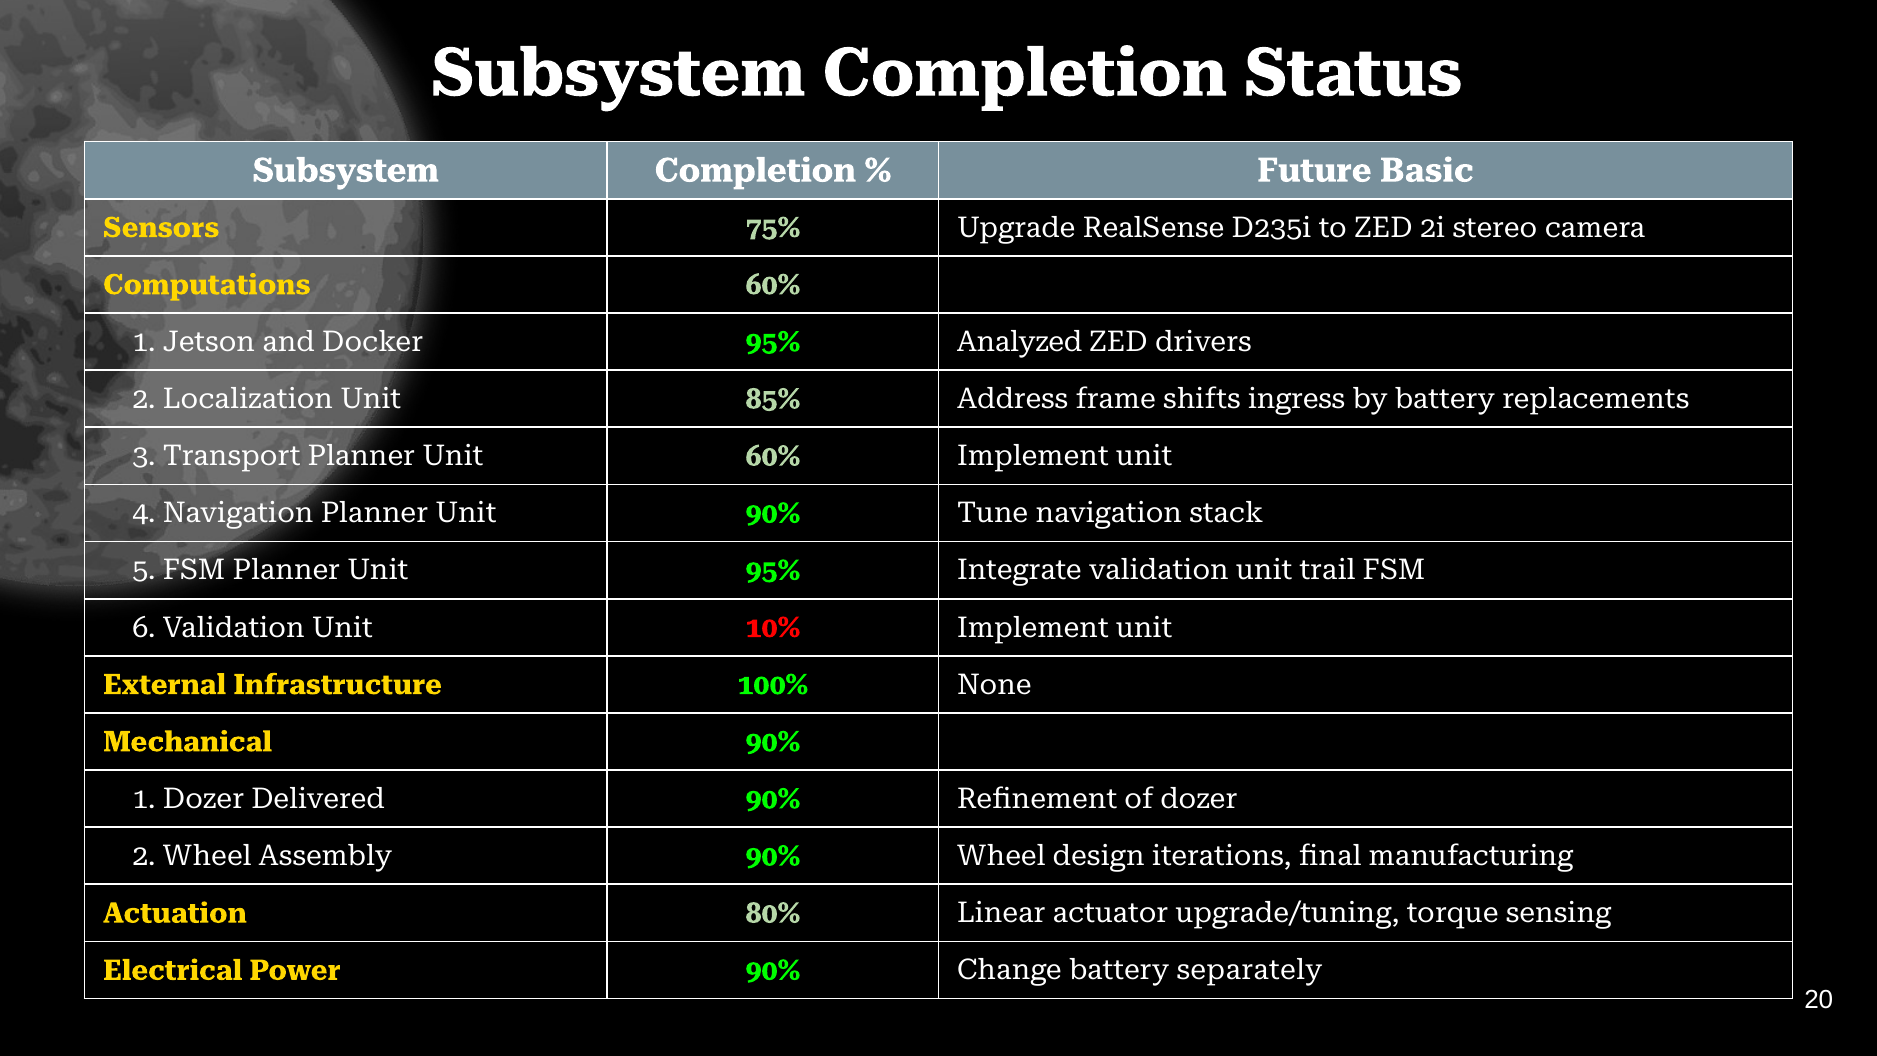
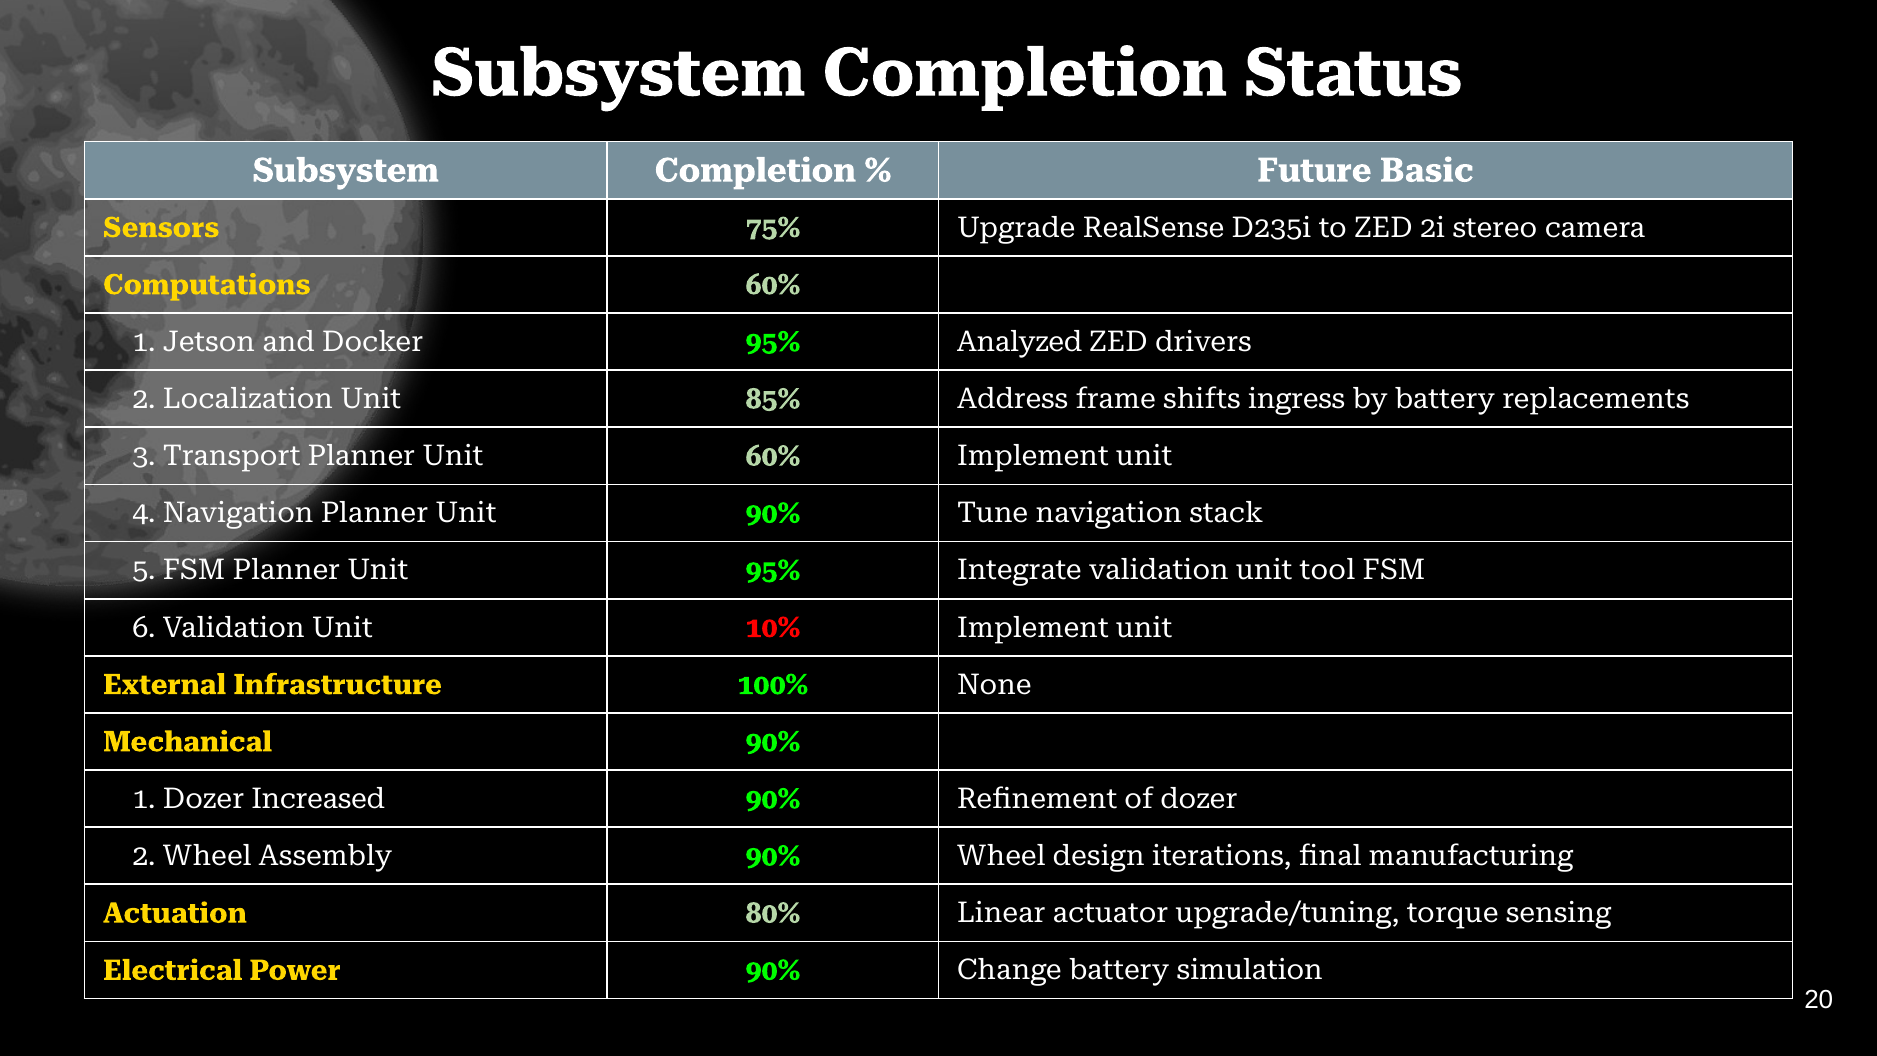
trail: trail -> tool
Delivered: Delivered -> Increased
separately: separately -> simulation
